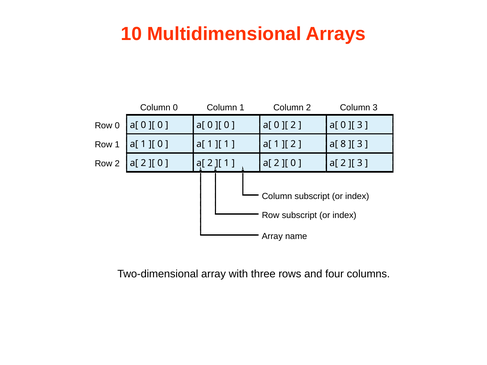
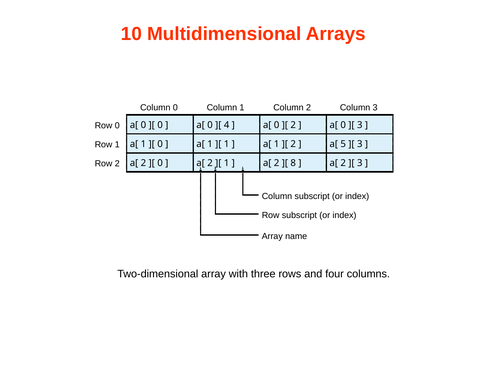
0 at (227, 125): 0 -> 4
8: 8 -> 5
0 at (293, 163): 0 -> 8
